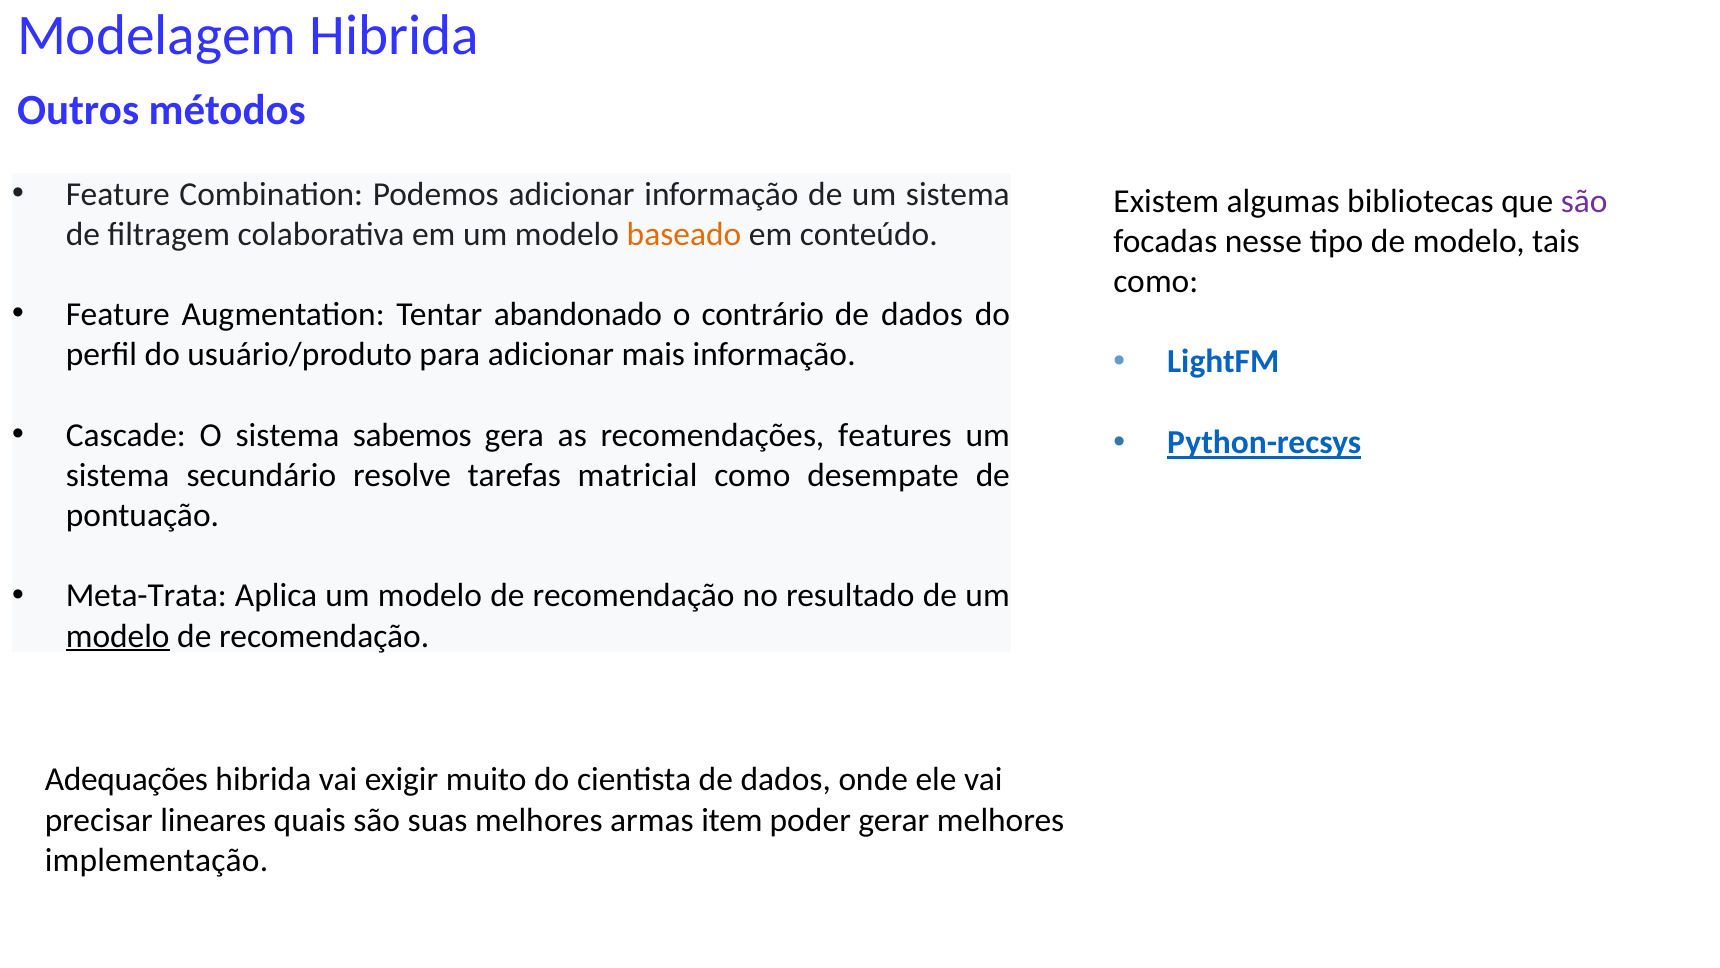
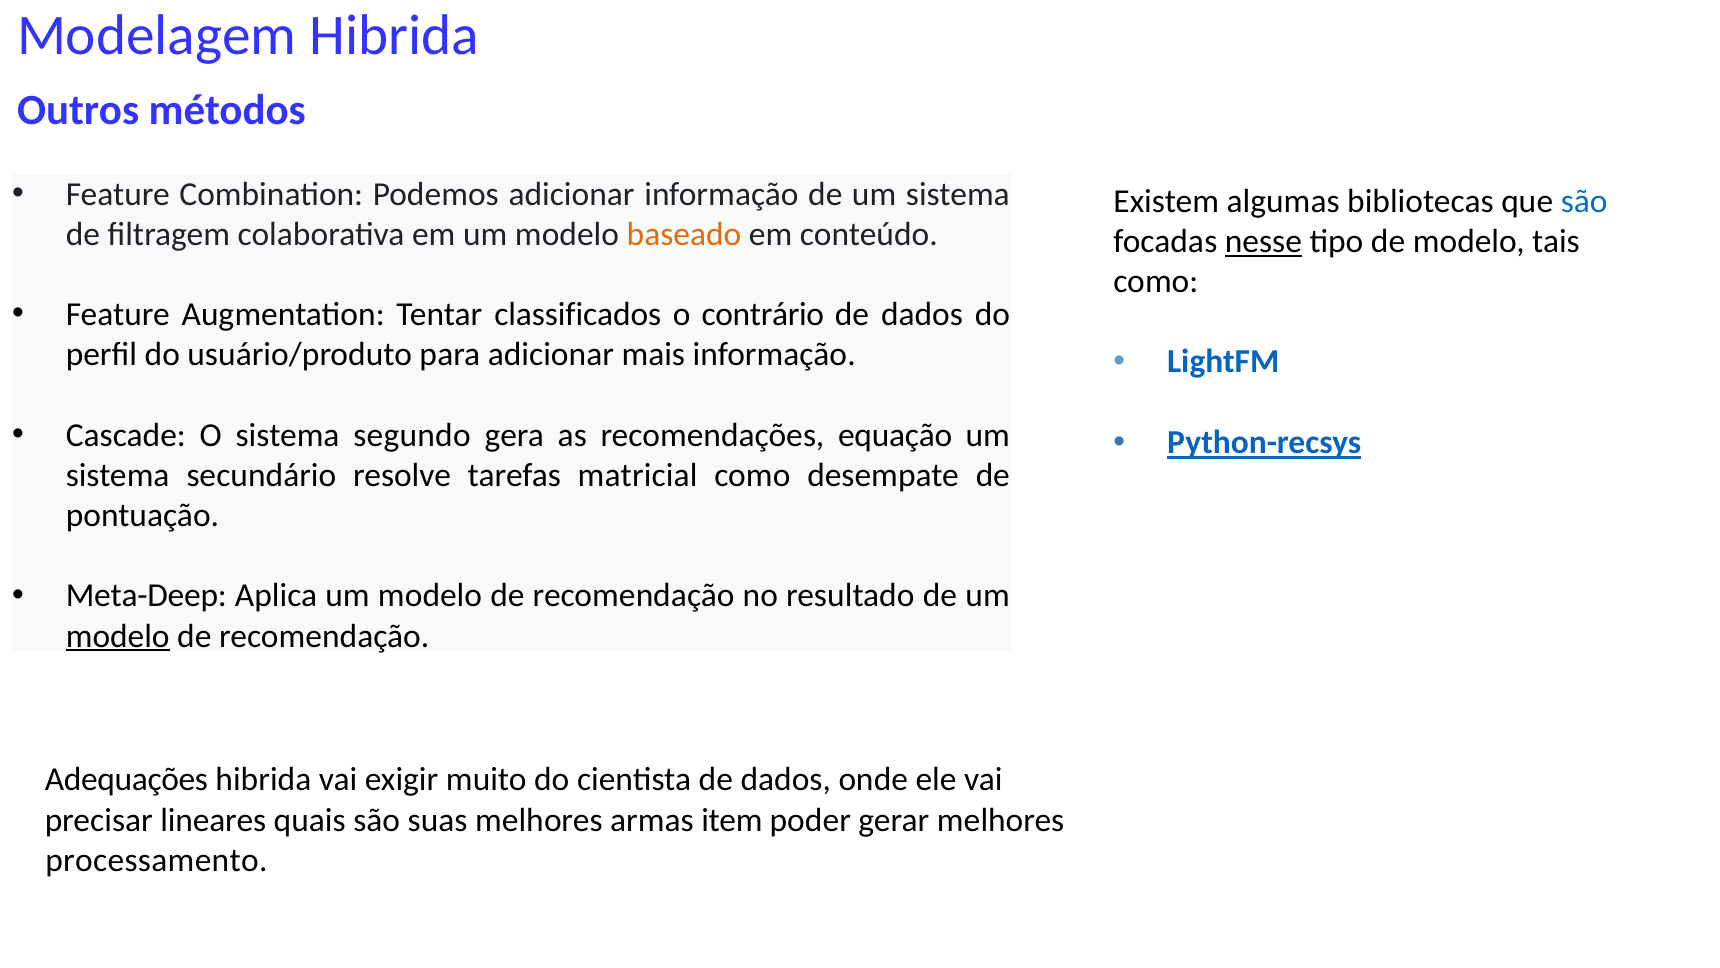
são at (1584, 201) colour: purple -> blue
nesse underline: none -> present
abandonado: abandonado -> classificados
sabemos: sabemos -> segundo
features: features -> equação
Meta-Trata: Meta-Trata -> Meta-Deep
implementação: implementação -> processamento
